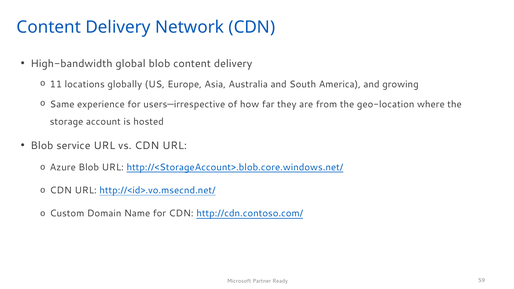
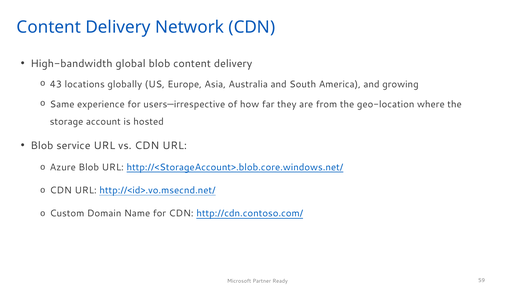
11: 11 -> 43
